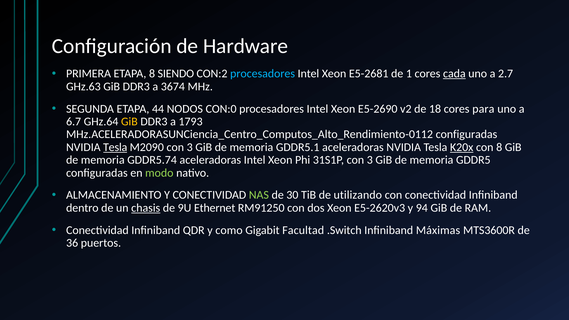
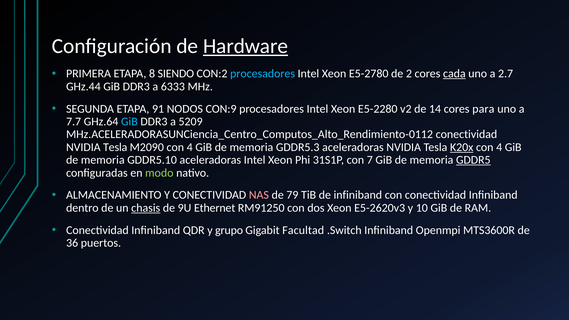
Hardware underline: none -> present
E5-2681: E5-2681 -> E5-2780
1: 1 -> 2
GHz.63: GHz.63 -> GHz.44
3674: 3674 -> 6333
44: 44 -> 91
CON:0: CON:0 -> CON:9
E5-2690: E5-2690 -> E5-2280
18: 18 -> 14
6.7: 6.7 -> 7.7
GiB at (129, 122) colour: yellow -> light blue
1793: 1793 -> 5209
MHz.ACELERADORASUNCiencia_Centro_Computos_Alto_Rendimiento-0112 configuradas: configuradas -> conectividad
Tesla at (115, 147) underline: present -> none
M2090 con 3: 3 -> 4
GDDR5.1: GDDR5.1 -> GDDR5.3
8 at (499, 147): 8 -> 4
GDDR5.74: GDDR5.74 -> GDDR5.10
31S1P con 3: 3 -> 7
GDDR5 underline: none -> present
NAS colour: light green -> pink
30: 30 -> 79
de utilizando: utilizando -> infiniband
94: 94 -> 10
como: como -> grupo
Máximas: Máximas -> Openmpi
